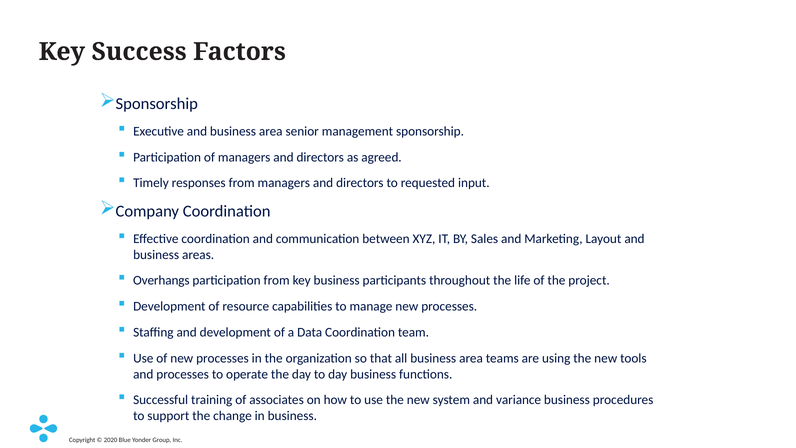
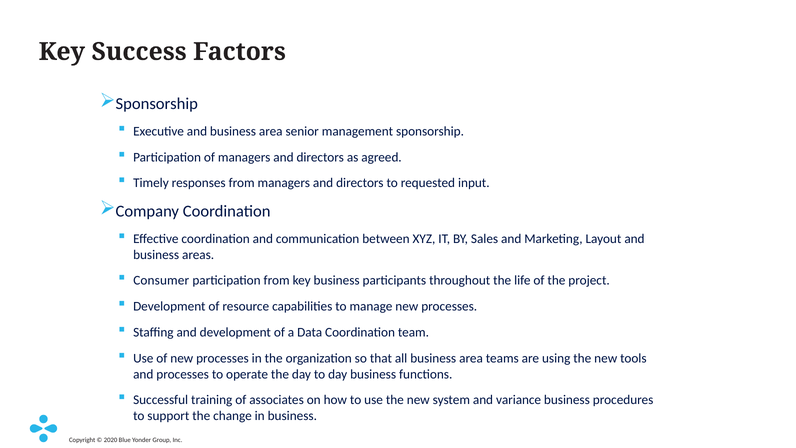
Overhangs: Overhangs -> Consumer
